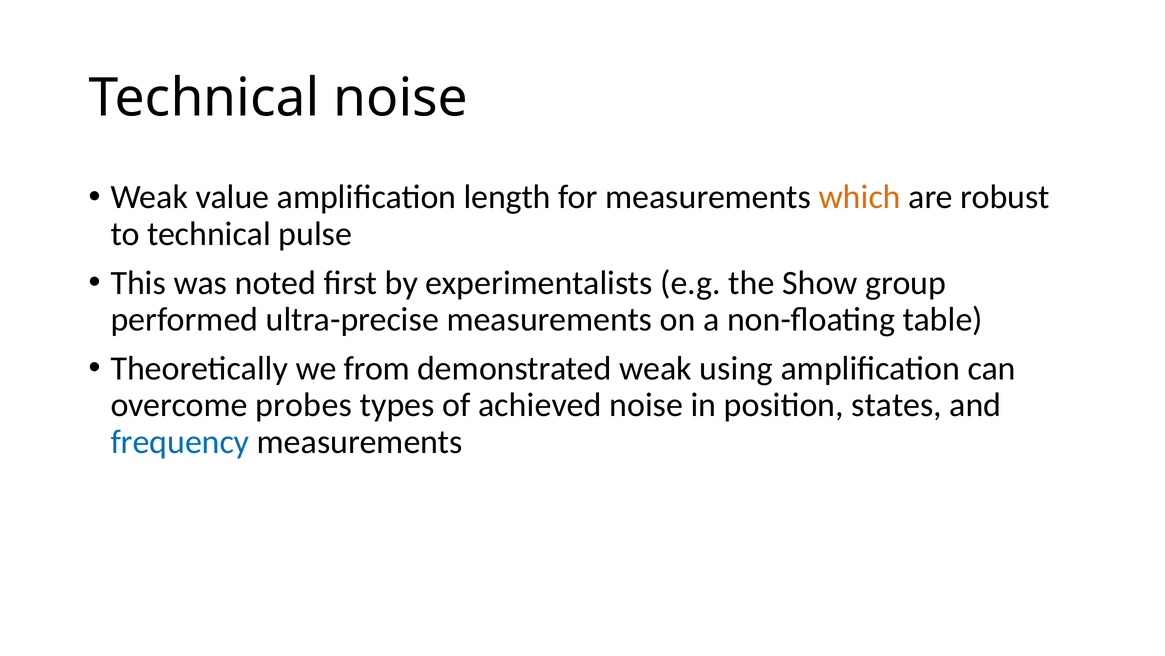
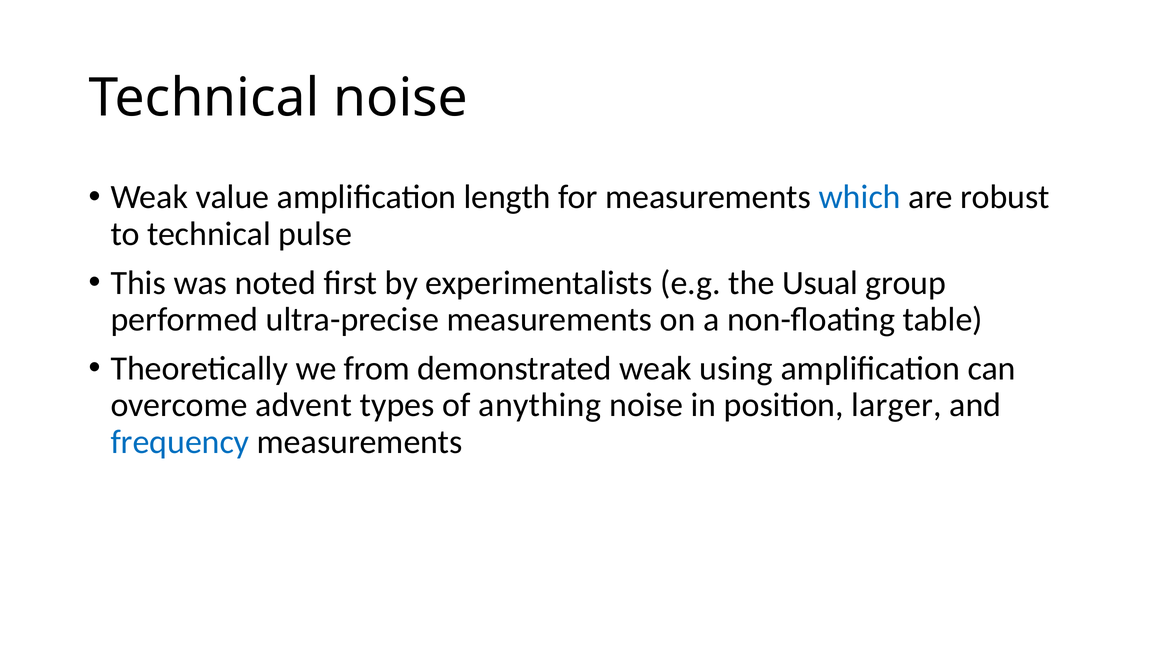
which colour: orange -> blue
Show: Show -> Usual
probes: probes -> advent
achieved: achieved -> anything
states: states -> larger
